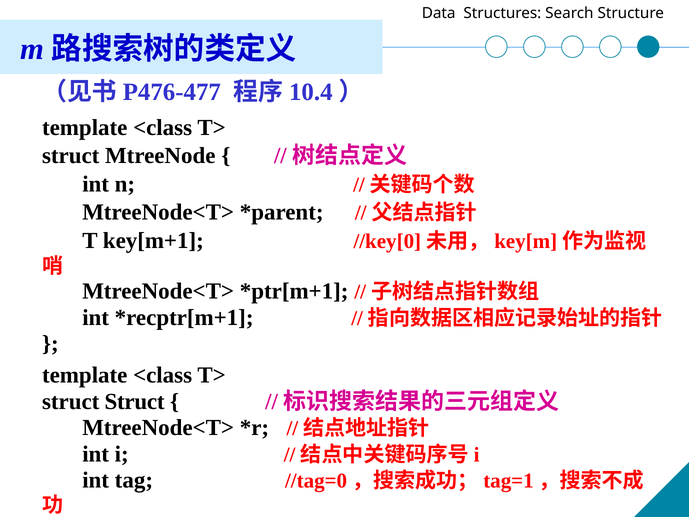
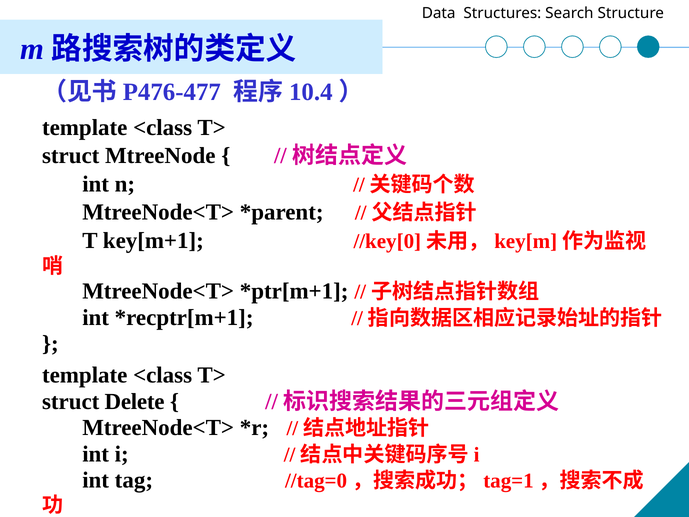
struct Struct: Struct -> Delete
